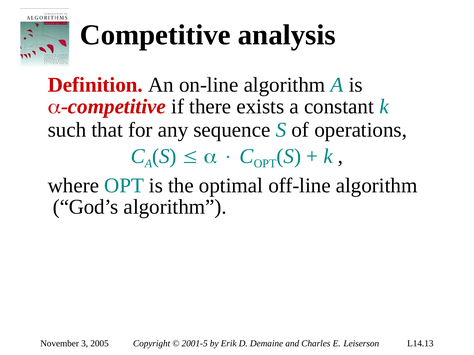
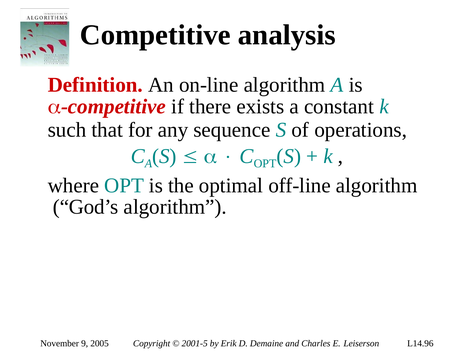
3: 3 -> 9
L14.13: L14.13 -> L14.96
